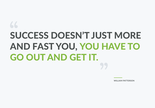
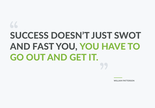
MORE: MORE -> SWOT
